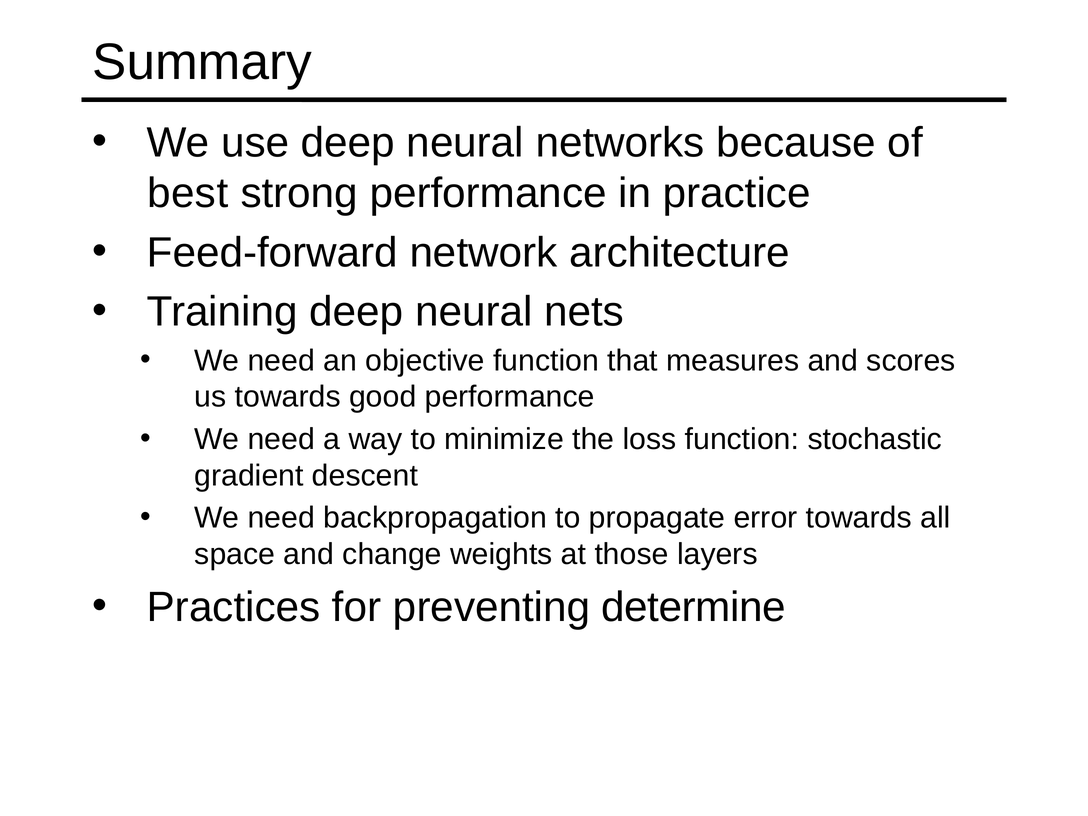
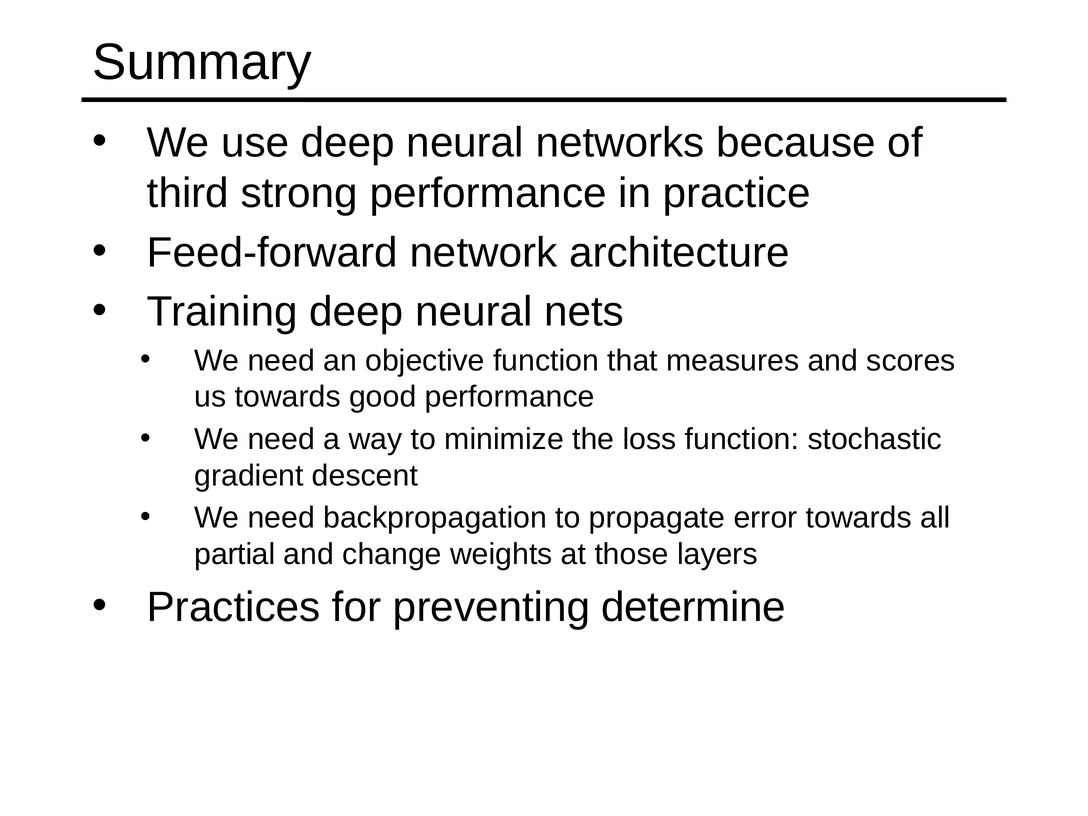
best: best -> third
space: space -> partial
